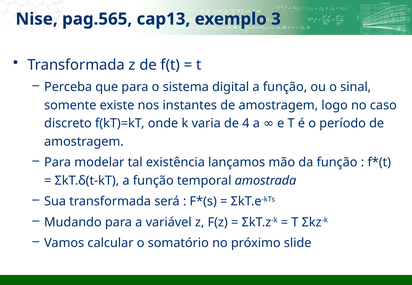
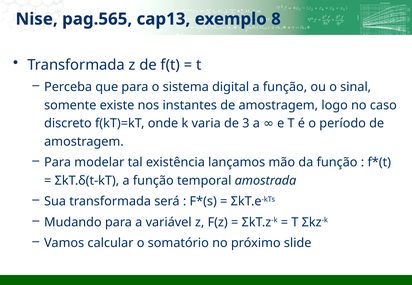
3: 3 -> 8
4: 4 -> 3
